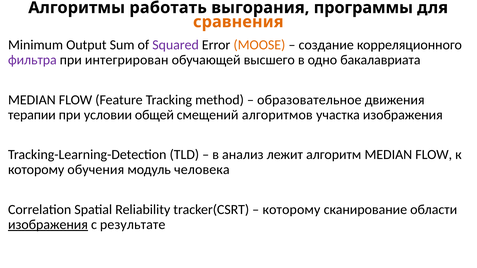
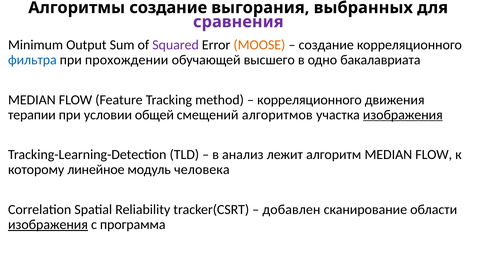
Алгоритмы работать: работать -> создание
программы: программы -> выбранных
сравнения colour: orange -> purple
фильтра colour: purple -> blue
интегрирован: интегрирован -> прохождении
образовательное at (309, 100): образовательное -> корреляционного
изображения at (403, 115) underline: none -> present
обучения: обучения -> линейное
которому at (291, 210): которому -> добавлен
результате: результате -> программа
